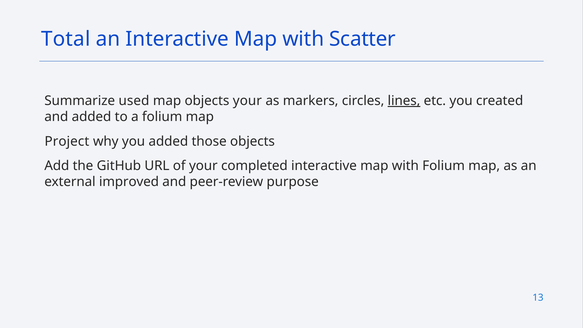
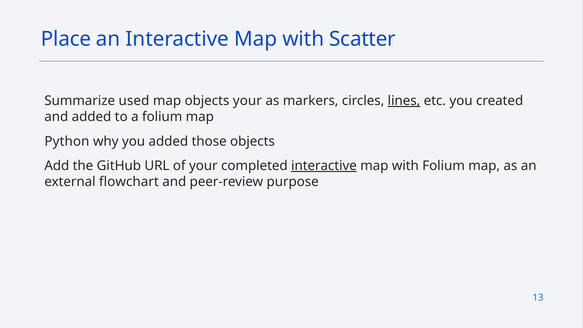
Total: Total -> Place
Project: Project -> Python
interactive at (324, 166) underline: none -> present
improved: improved -> flowchart
